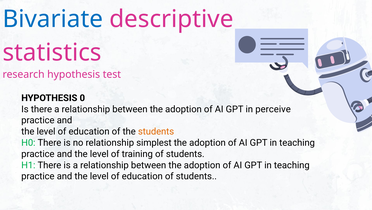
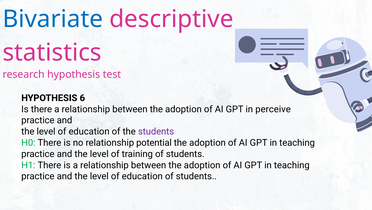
0: 0 -> 6
students at (156, 131) colour: orange -> purple
simplest: simplest -> potential
